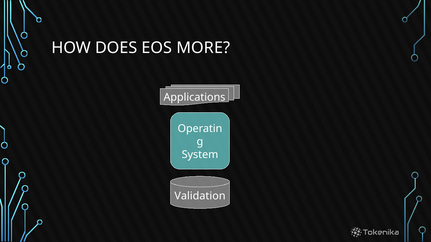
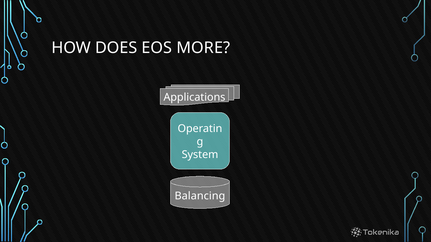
Validation: Validation -> Balancing
